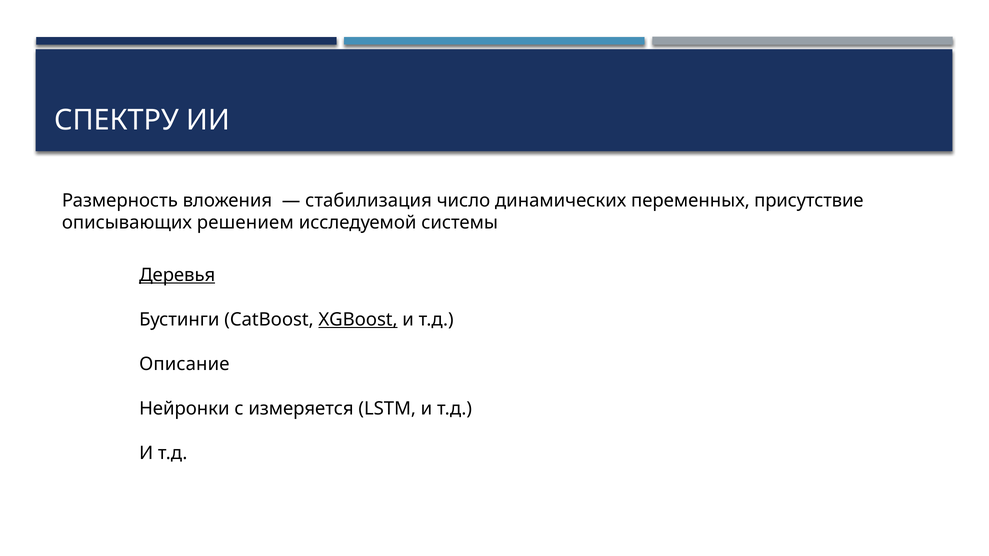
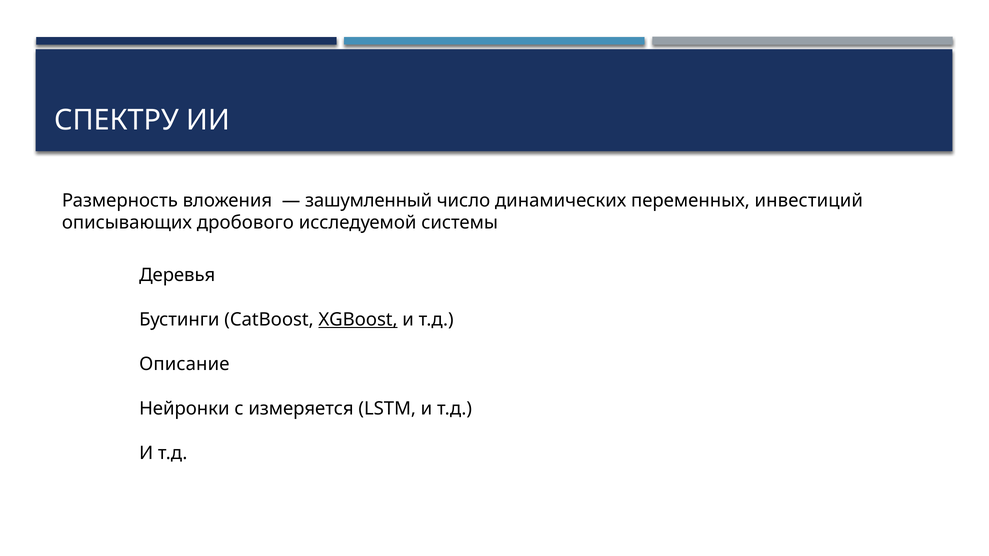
стабилизация: стабилизация -> зашумленный
присутствие: присутствие -> инвестиций
решением: решением -> дробового
Деревья underline: present -> none
